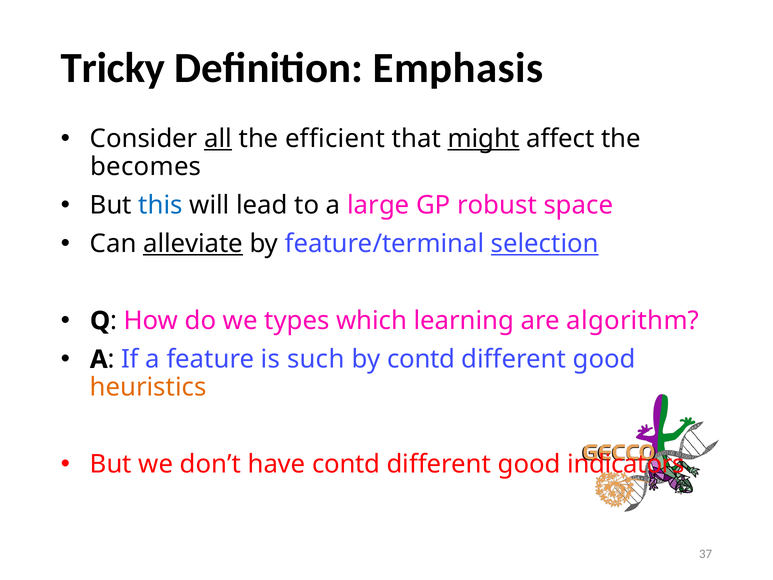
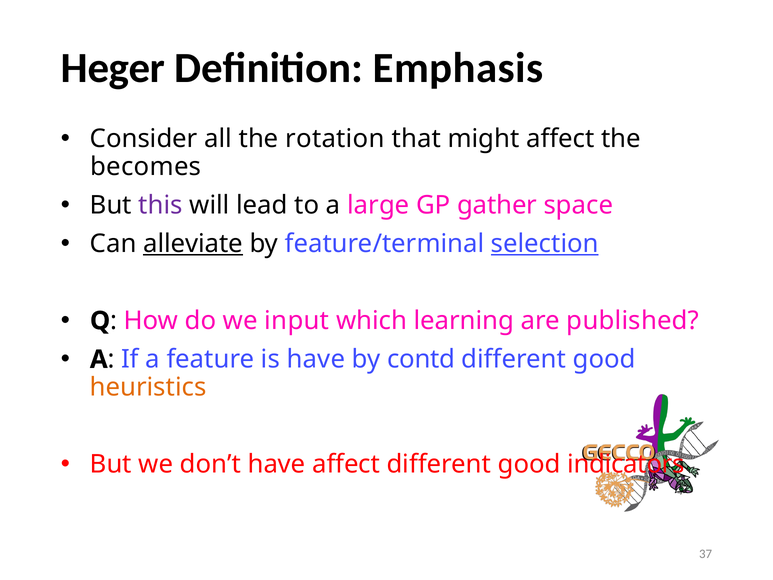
Tricky: Tricky -> Heger
all underline: present -> none
efficient: efficient -> rotation
might underline: present -> none
this colour: blue -> purple
robust: robust -> gather
types: types -> input
algorithm: algorithm -> published
is such: such -> have
have contd: contd -> affect
